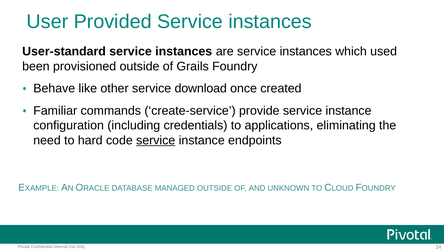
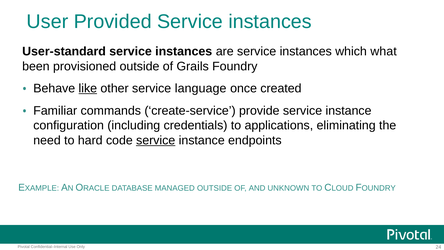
used: used -> what
like underline: none -> present
download: download -> language
